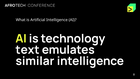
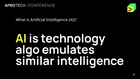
text: text -> algo
